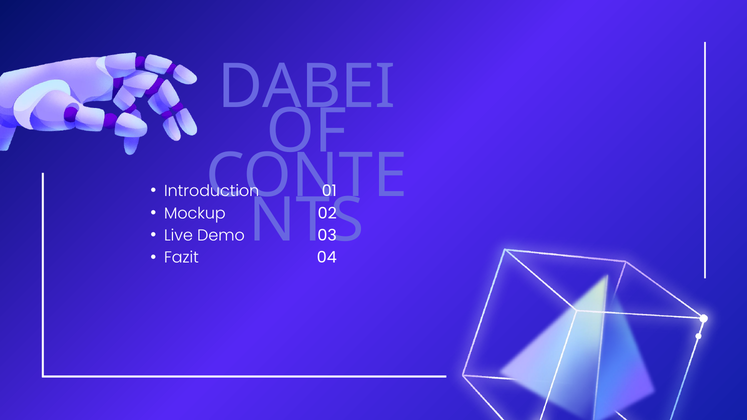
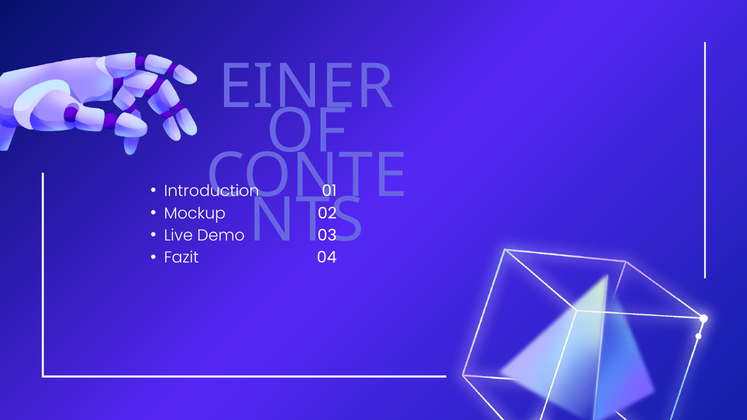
DABEI: DABEI -> EINER
